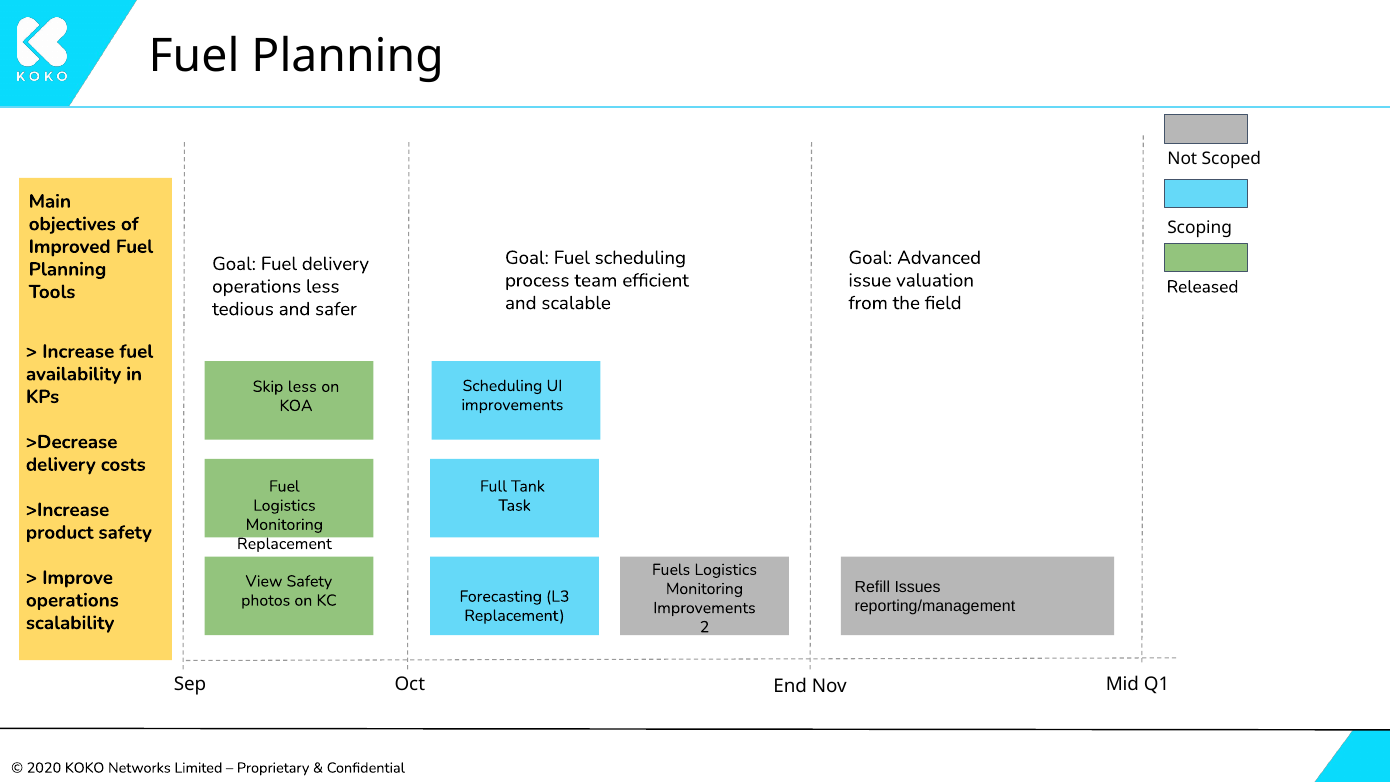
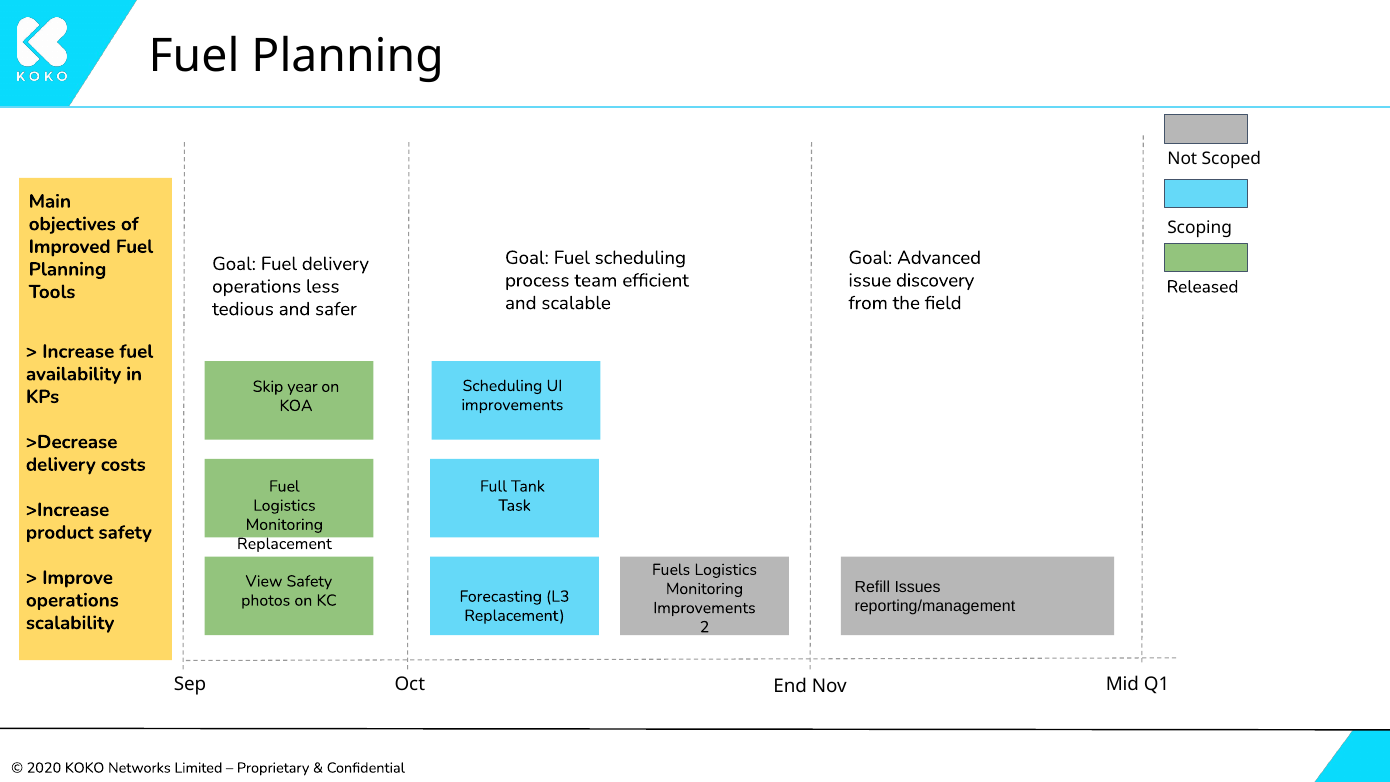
valuation: valuation -> discovery
Skip less: less -> year
